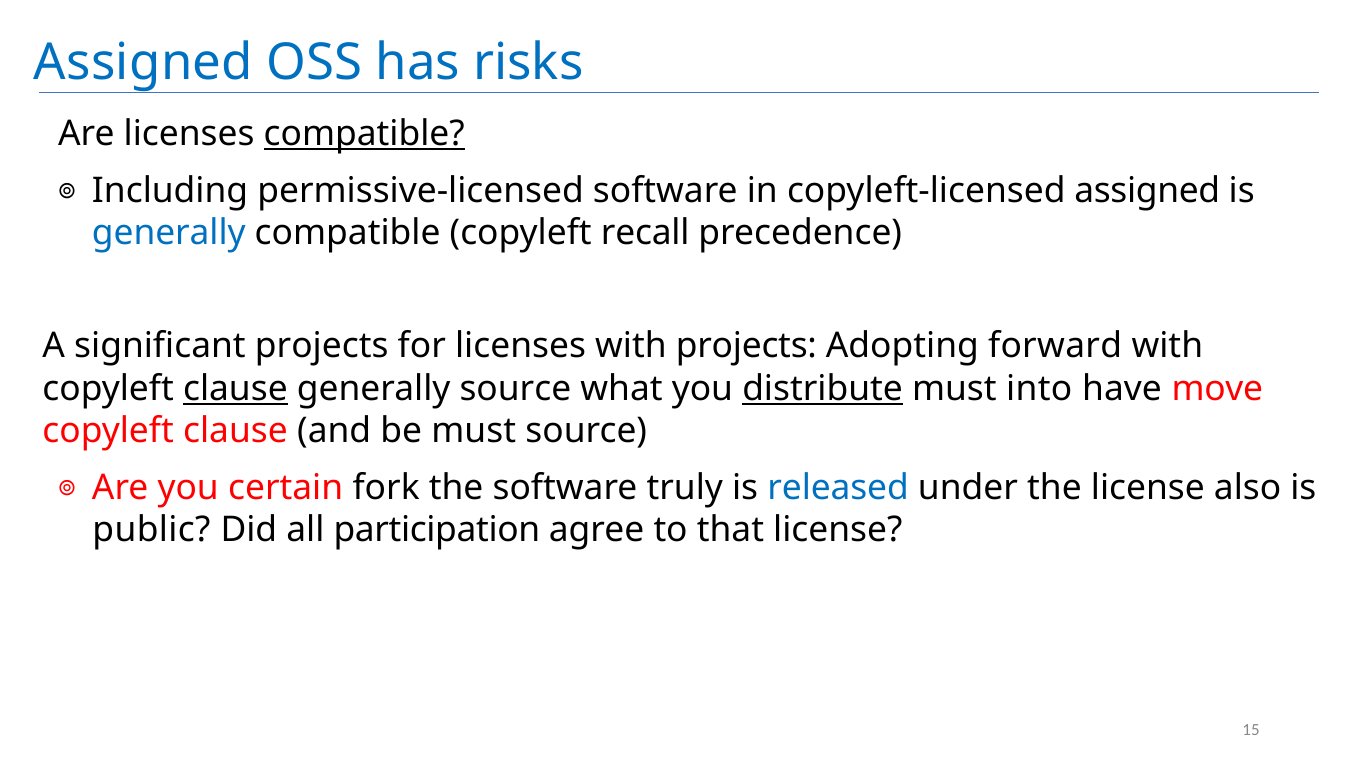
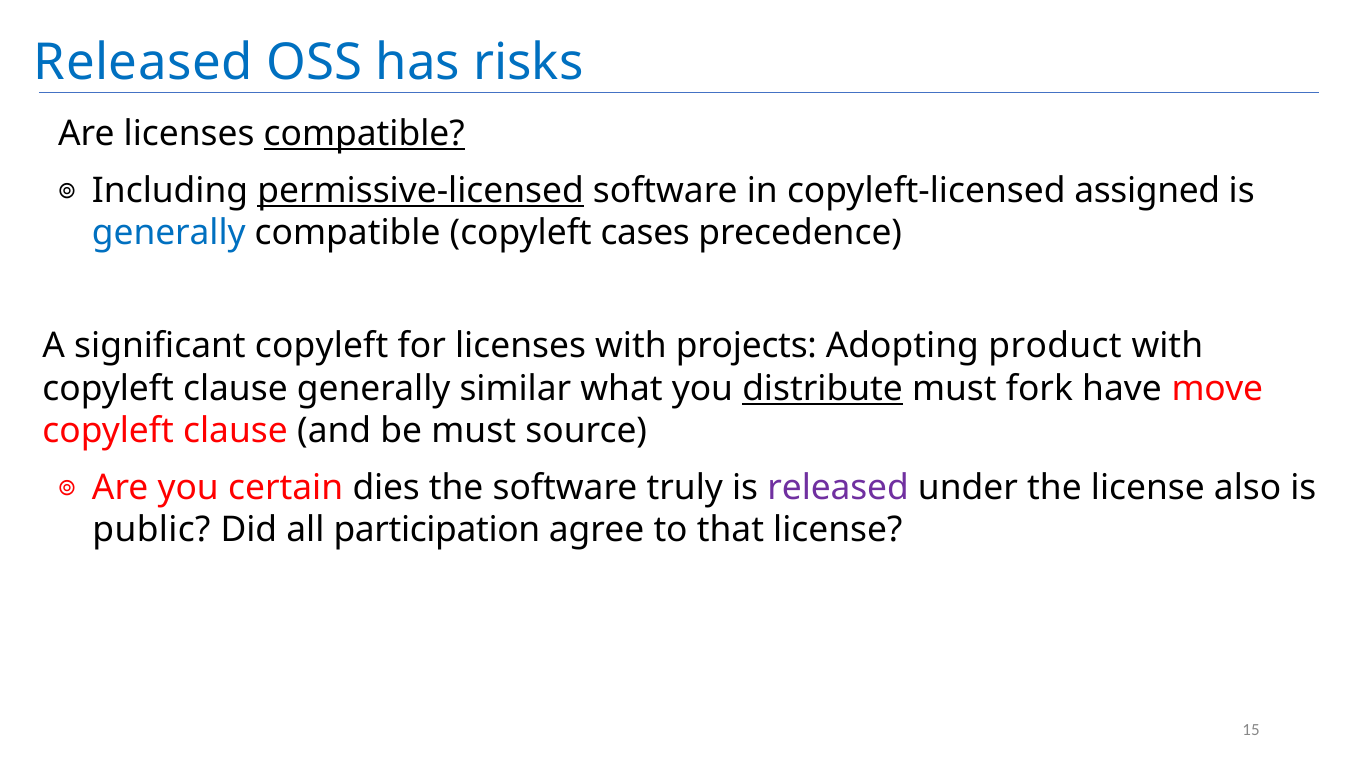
Assigned at (143, 62): Assigned -> Released
permissive-licensed underline: none -> present
recall: recall -> cases
significant projects: projects -> copyleft
forward: forward -> product
clause at (235, 389) underline: present -> none
generally source: source -> similar
into: into -> fork
fork: fork -> dies
released at (838, 488) colour: blue -> purple
